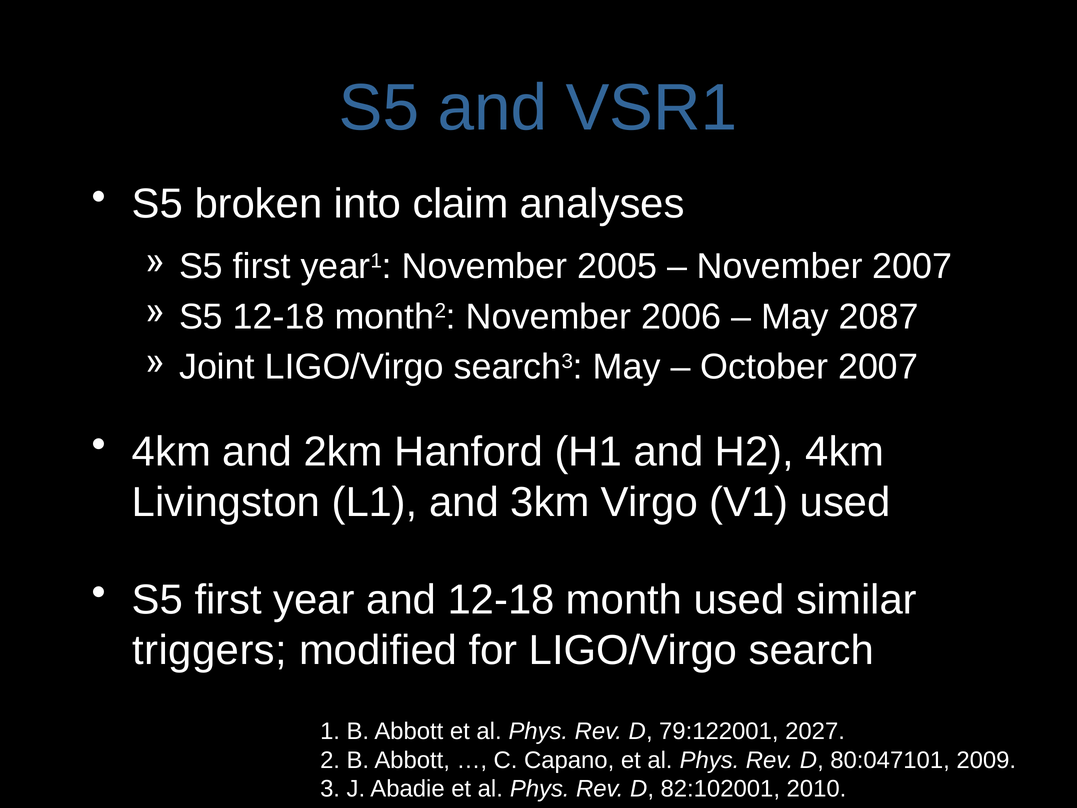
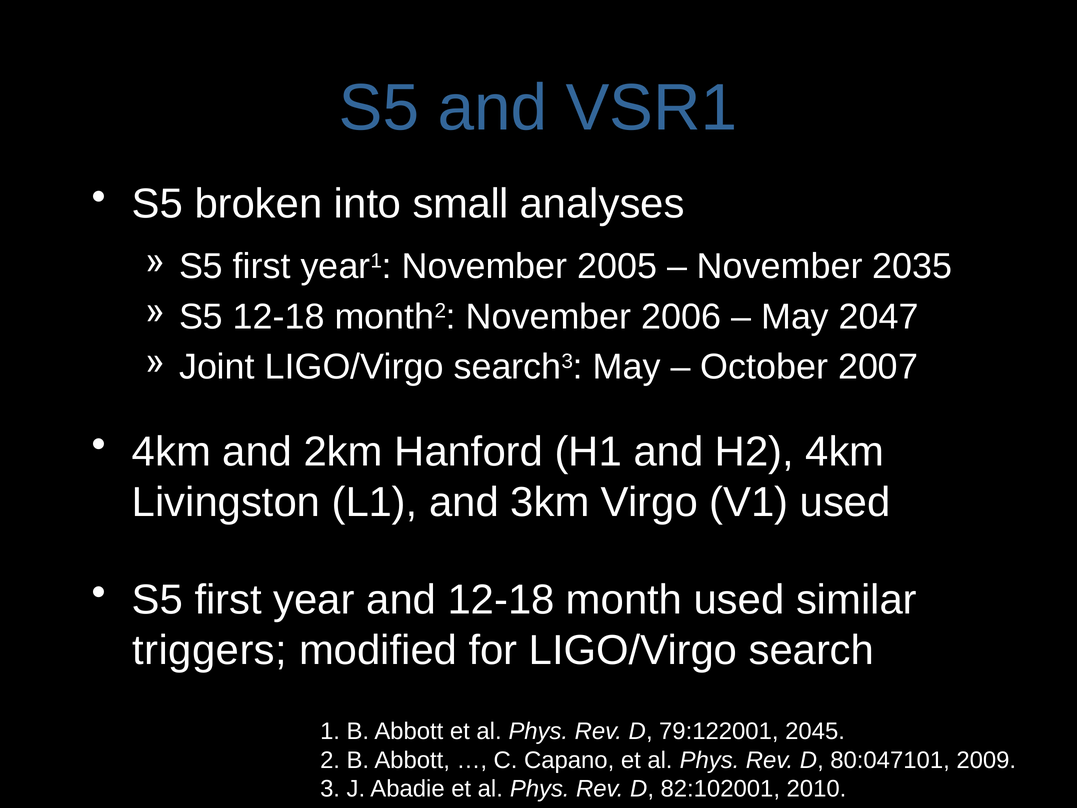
claim: claim -> small
November 2007: 2007 -> 2035
2087: 2087 -> 2047
2027: 2027 -> 2045
